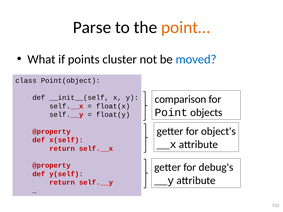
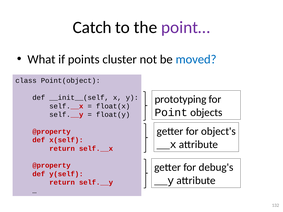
Parse: Parse -> Catch
point… colour: orange -> purple
comparison: comparison -> prototyping
